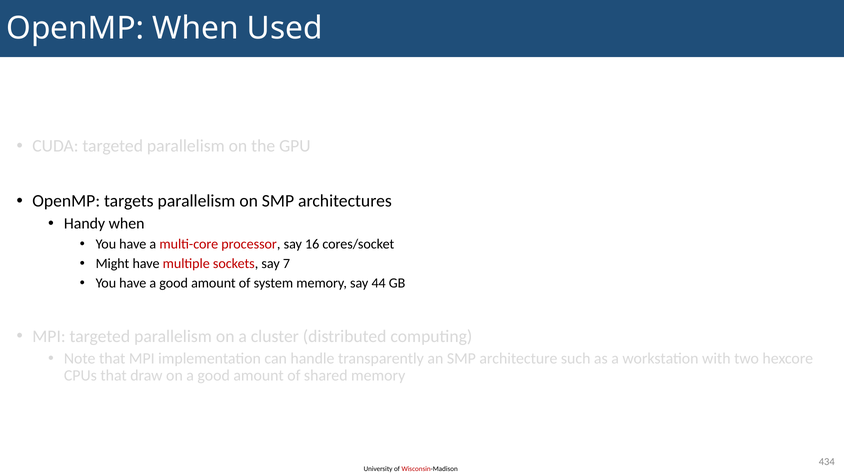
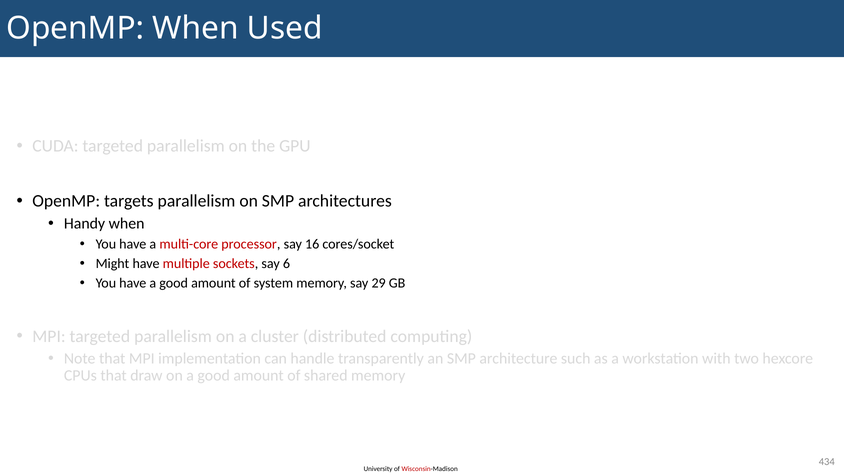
7: 7 -> 6
44: 44 -> 29
